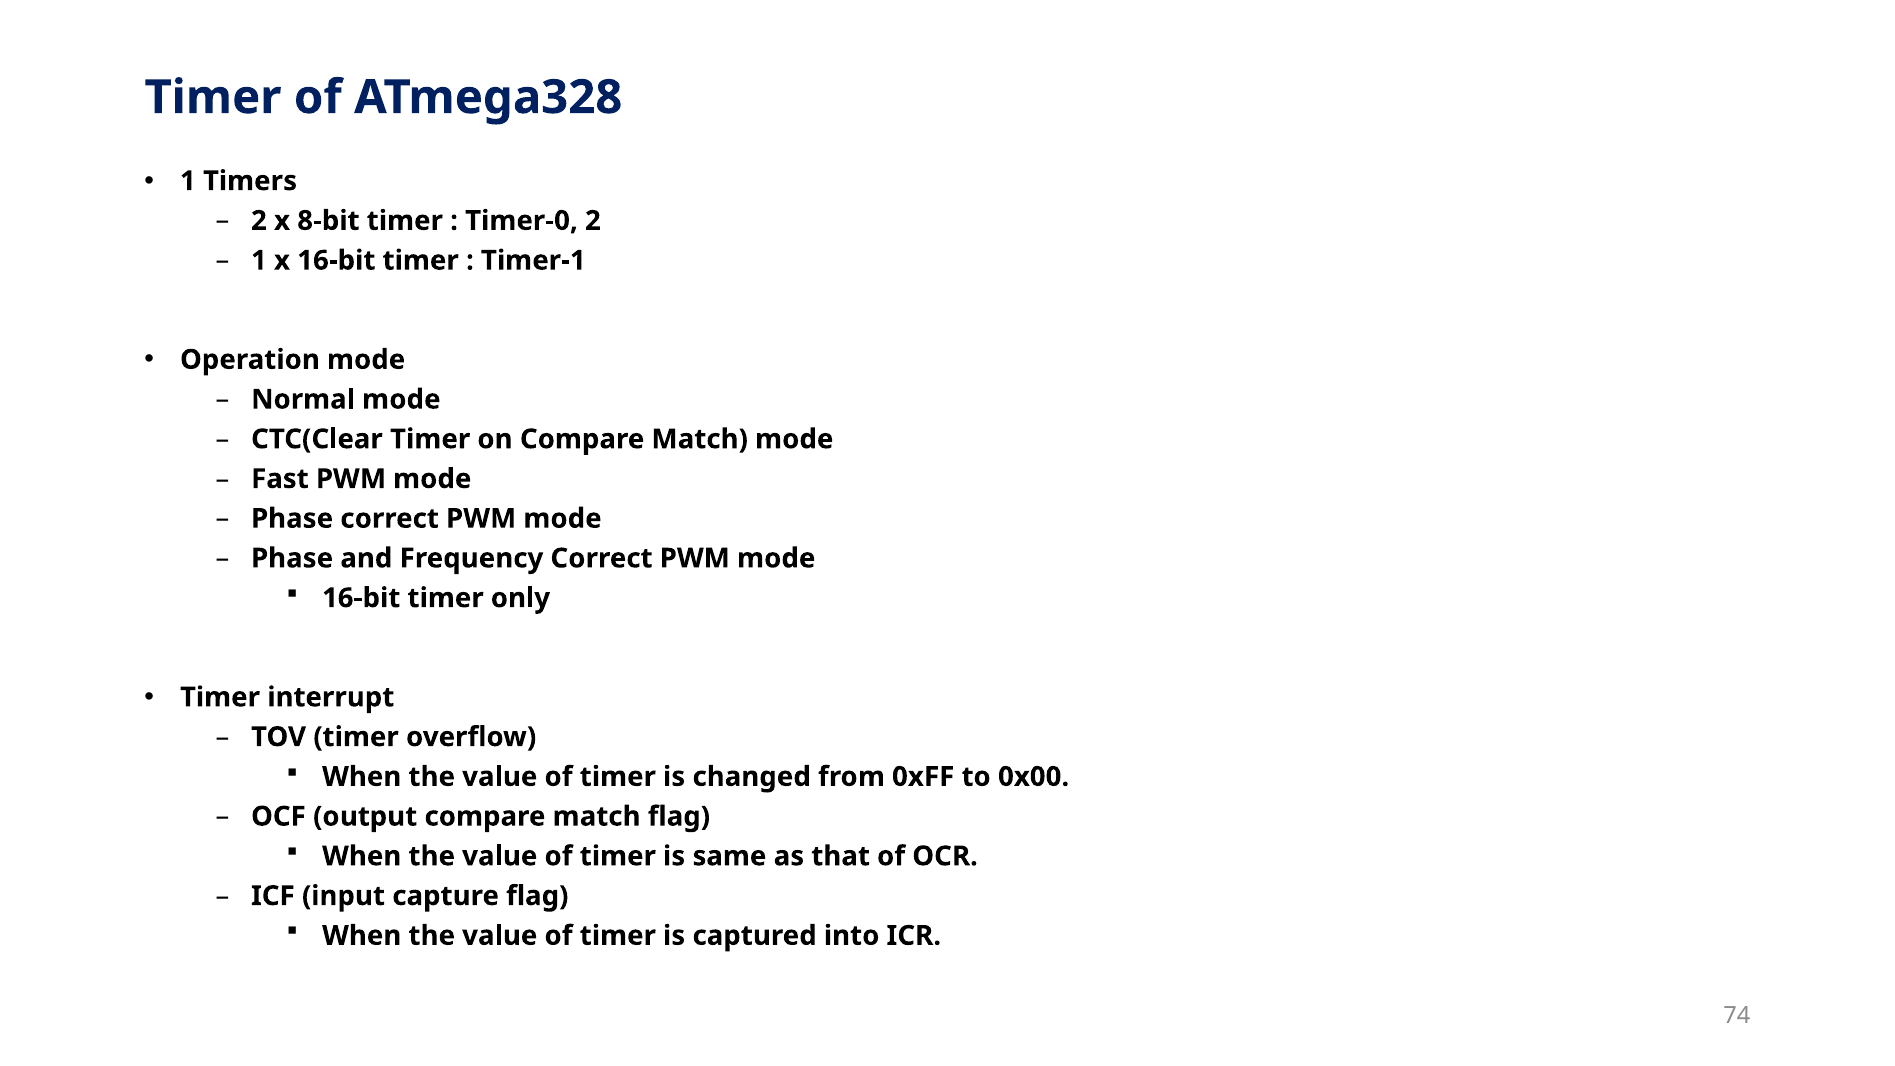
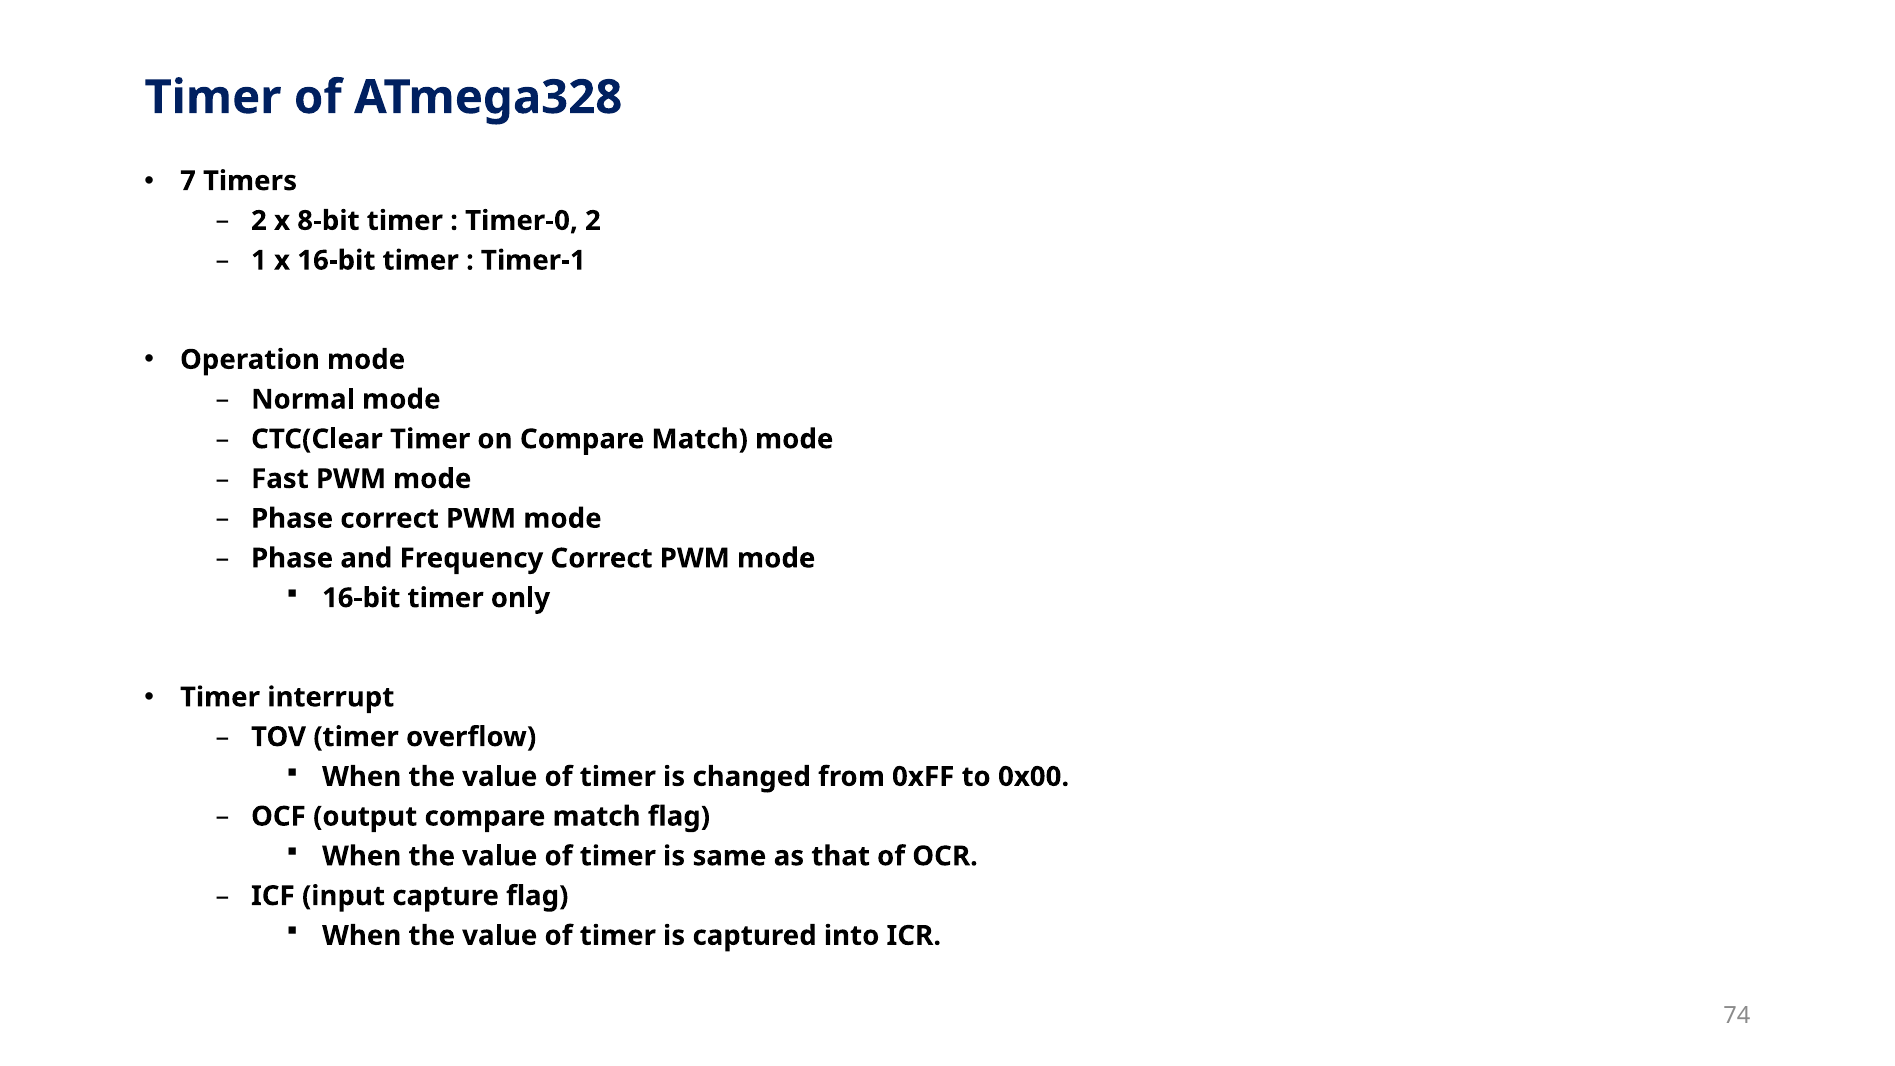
1 at (188, 181): 1 -> 7
